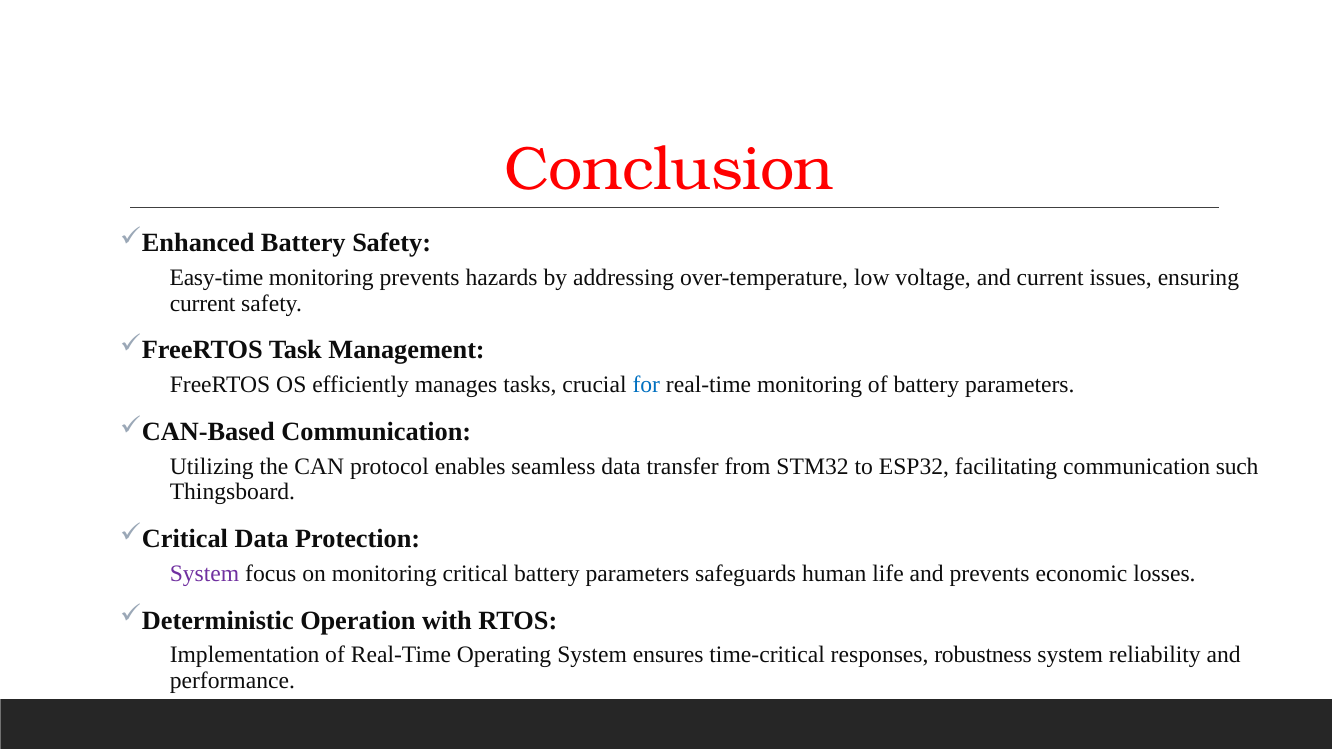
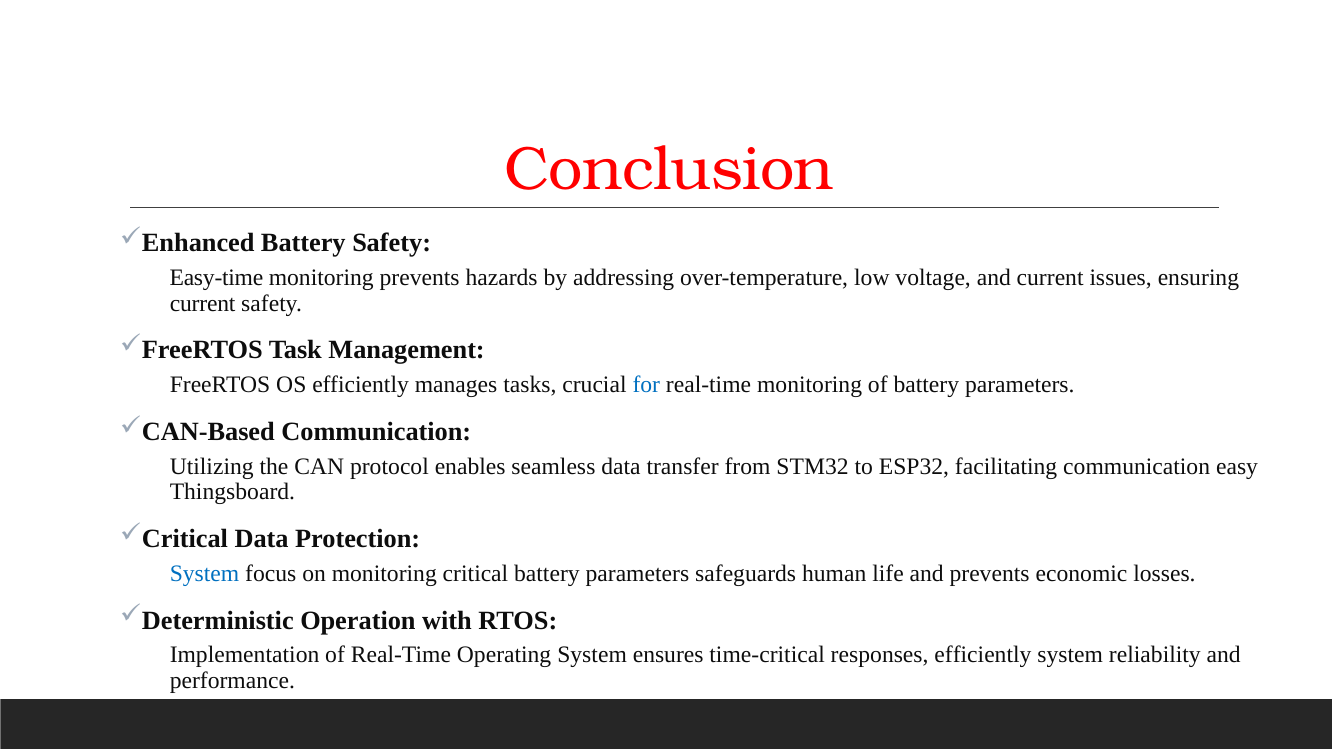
such: such -> easy
System at (205, 574) colour: purple -> blue
responses robustness: robustness -> efficiently
